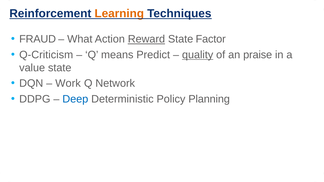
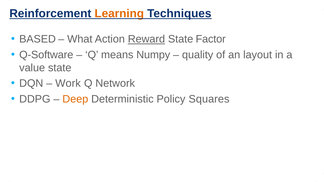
FRAUD: FRAUD -> BASED
Q-Criticism: Q-Criticism -> Q-Software
Predict: Predict -> Numpy
quality underline: present -> none
praise: praise -> layout
Deep colour: blue -> orange
Planning: Planning -> Squares
